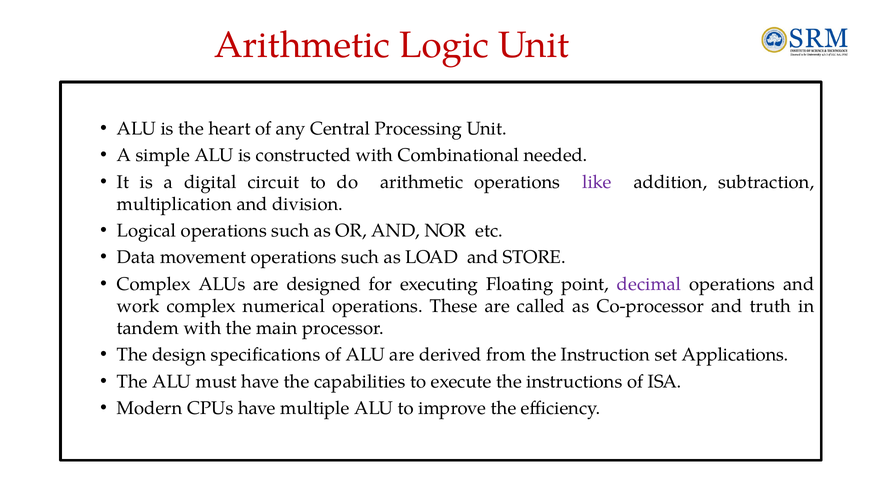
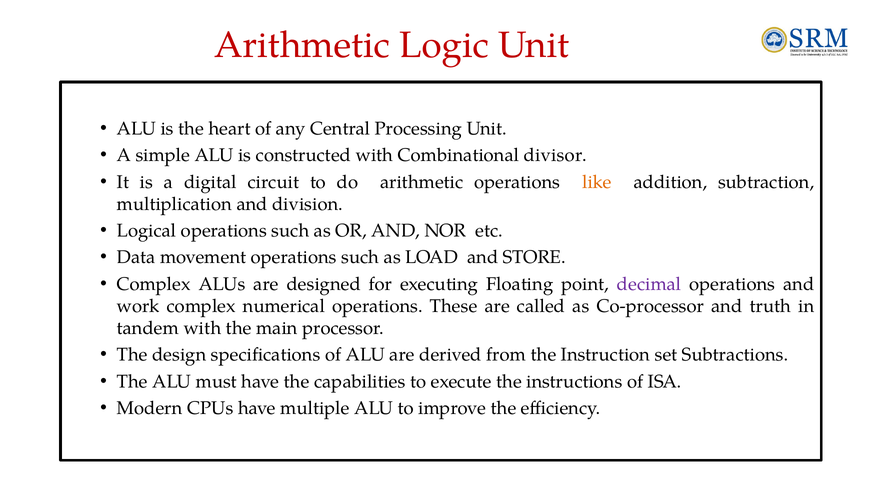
needed: needed -> divisor
like colour: purple -> orange
Applications: Applications -> Subtractions
